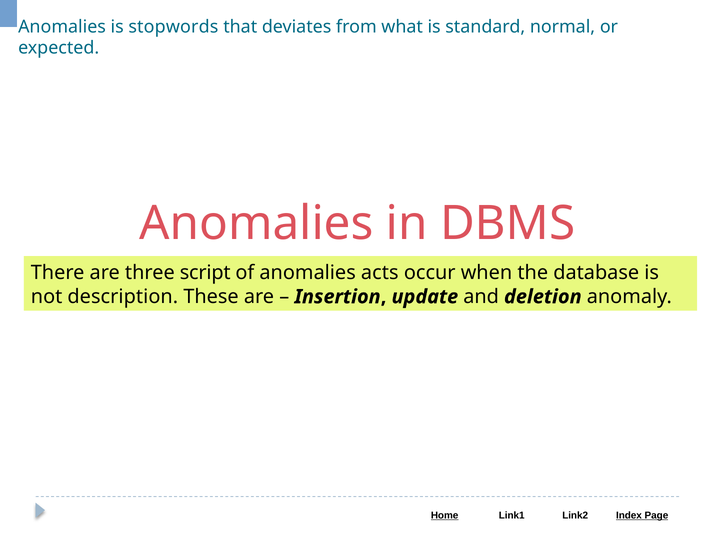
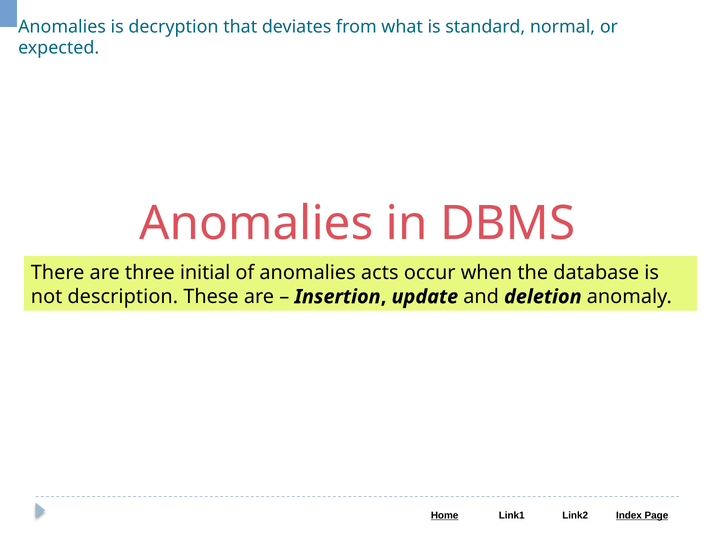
stopwords: stopwords -> decryption
script: script -> initial
